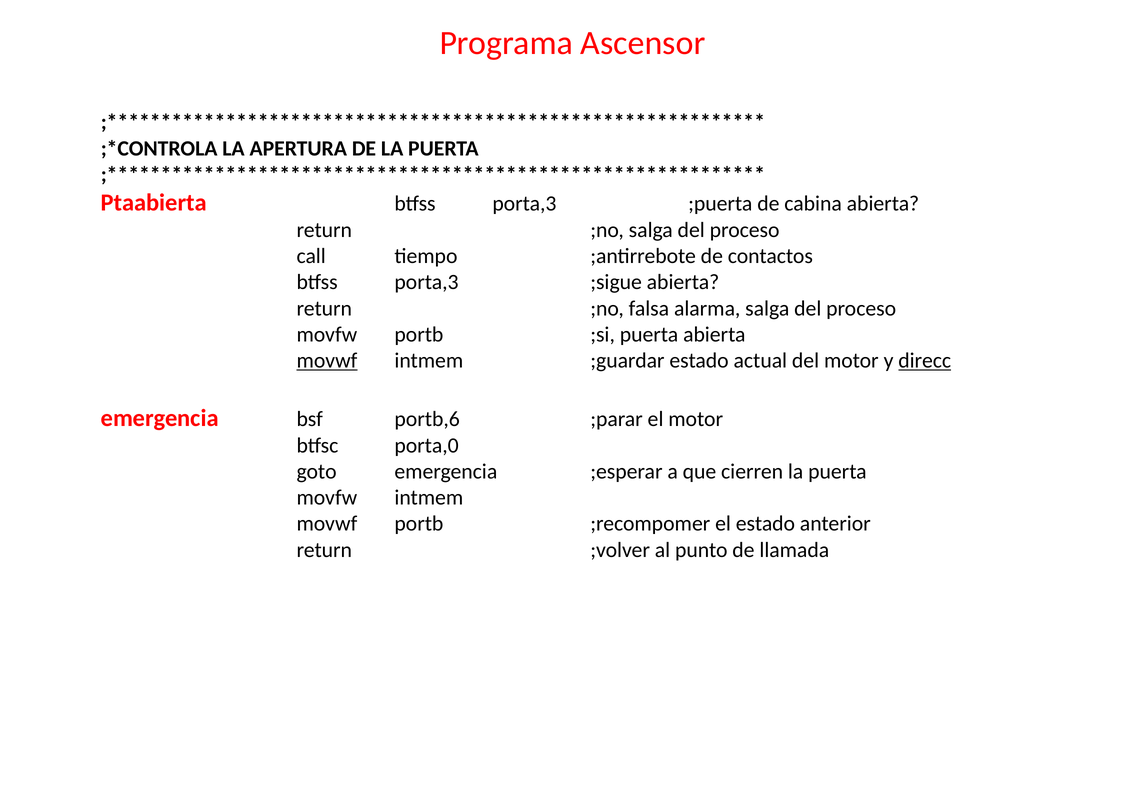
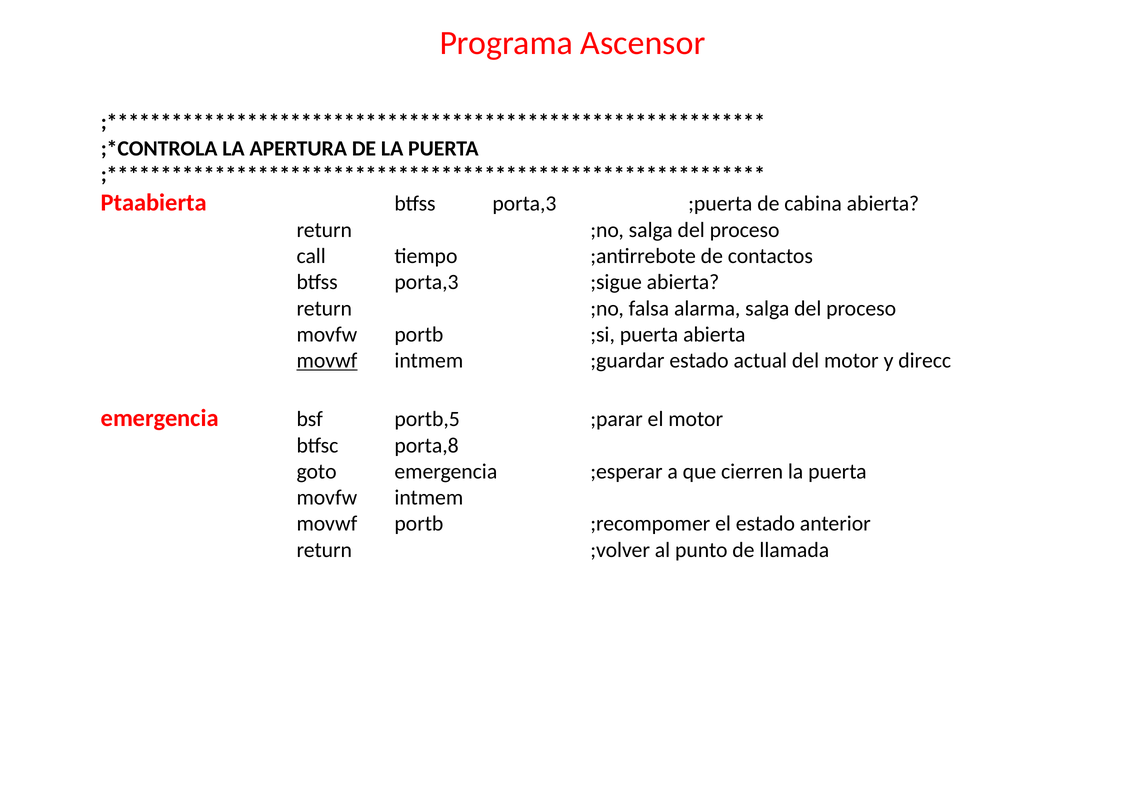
direcc underline: present -> none
portb,6: portb,6 -> portb,5
porta,0: porta,0 -> porta,8
